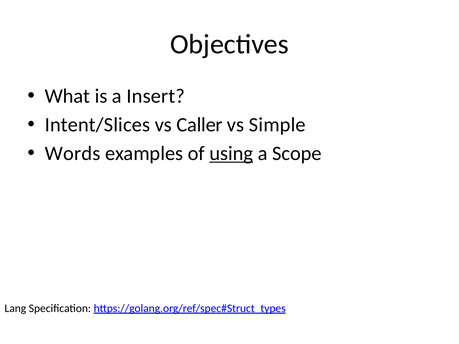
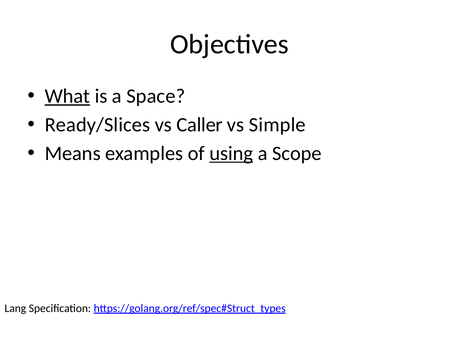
What underline: none -> present
Insert: Insert -> Space
Intent/Slices: Intent/Slices -> Ready/Slices
Words: Words -> Means
